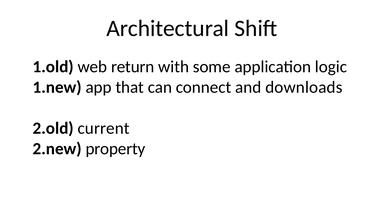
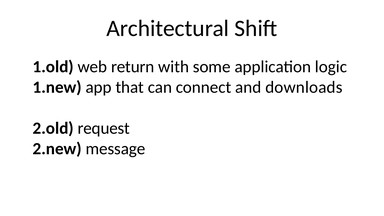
current: current -> request
property: property -> message
